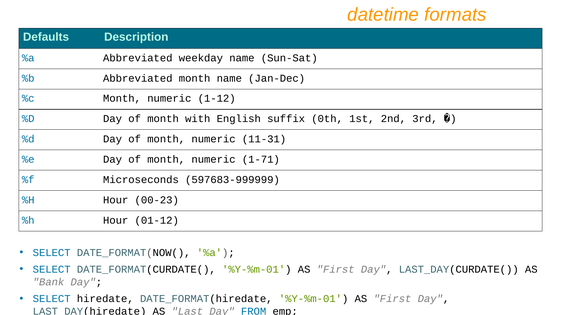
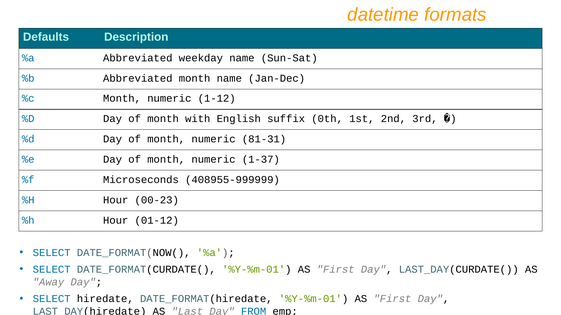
11-31: 11-31 -> 81-31
1-71: 1-71 -> 1-37
597683-999999: 597683-999999 -> 408955-999999
Bank: Bank -> Away
